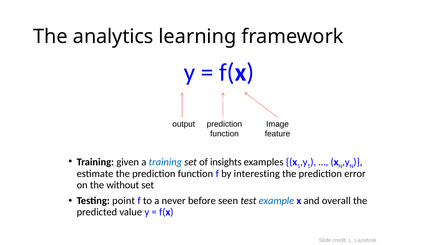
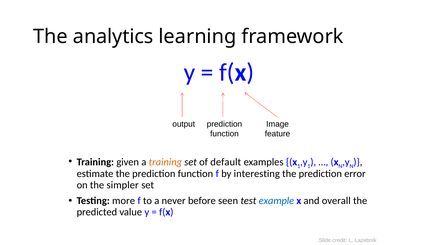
training at (165, 162) colour: blue -> orange
insights: insights -> default
without: without -> simpler
point: point -> more
